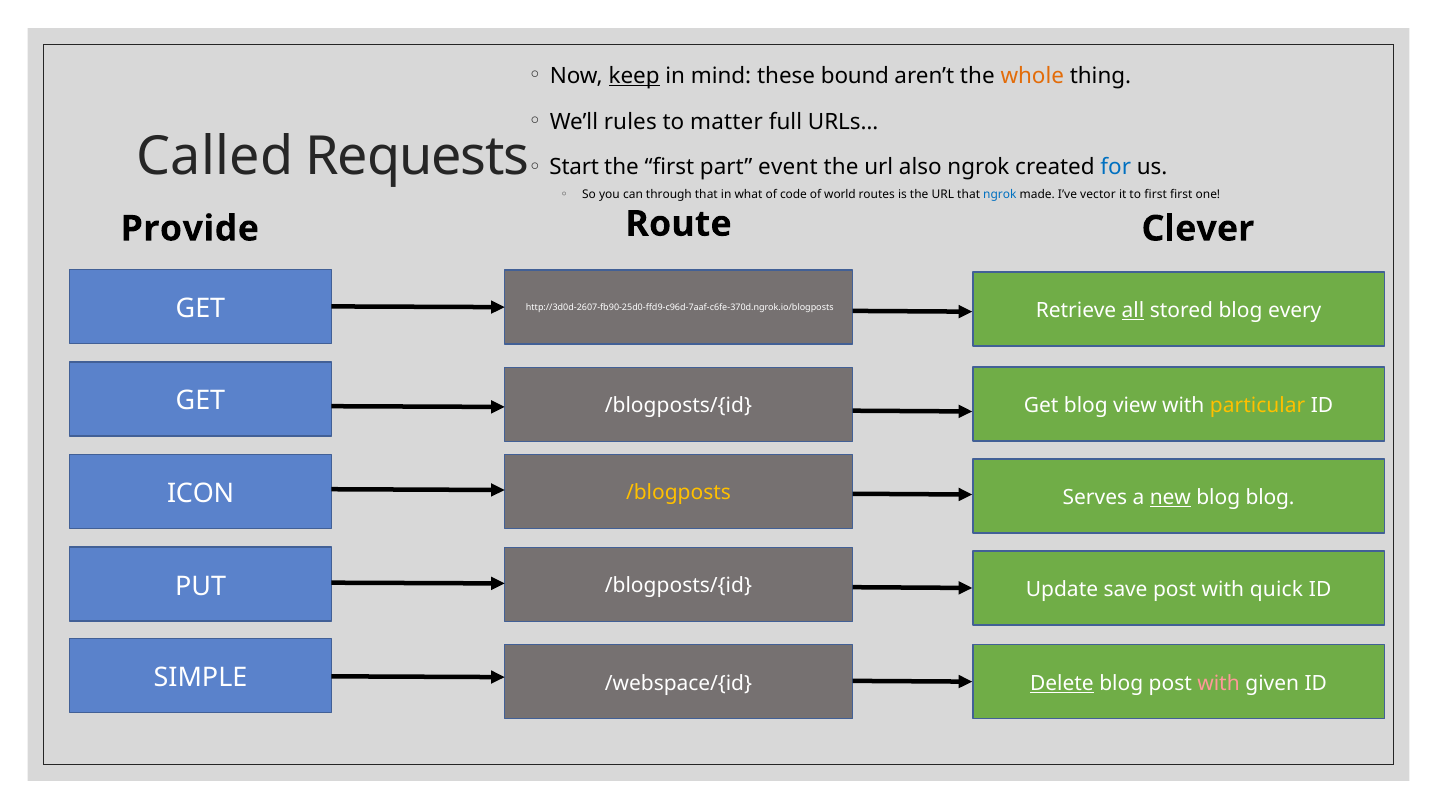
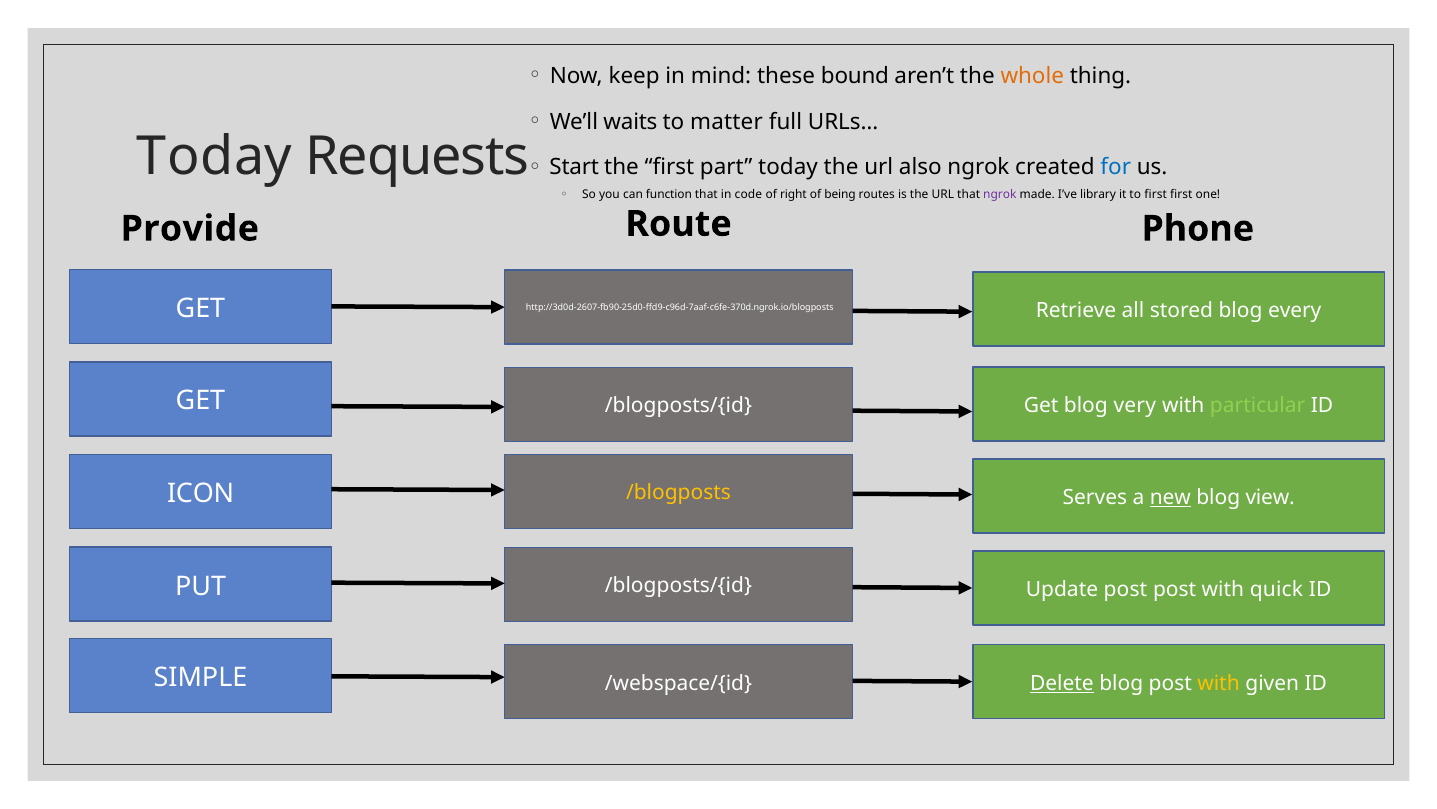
keep underline: present -> none
rules: rules -> waits
Called at (215, 156): Called -> Today
part event: event -> today
through: through -> function
what: what -> code
code: code -> right
world: world -> being
ngrok at (1000, 195) colour: blue -> purple
vector: vector -> library
Clever: Clever -> Phone
all underline: present -> none
view: view -> very
particular colour: yellow -> light green
blog blog: blog -> view
Update save: save -> post
with at (1219, 683) colour: pink -> yellow
